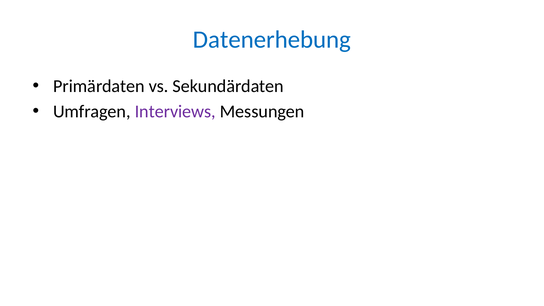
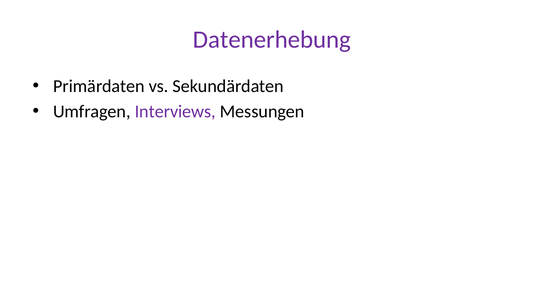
Datenerhebung colour: blue -> purple
